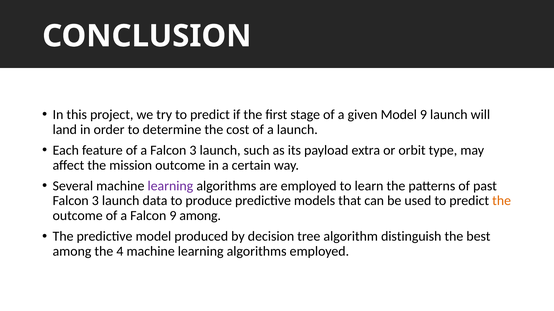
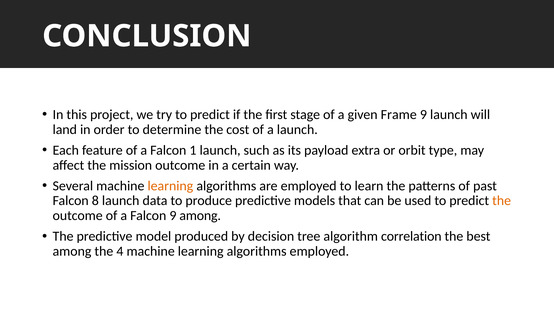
given Model: Model -> Frame
a Falcon 3: 3 -> 1
learning at (170, 186) colour: purple -> orange
3 at (95, 201): 3 -> 8
distinguish: distinguish -> correlation
